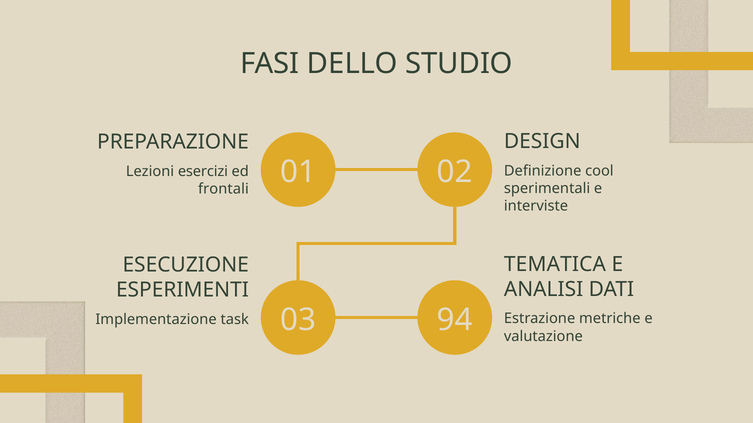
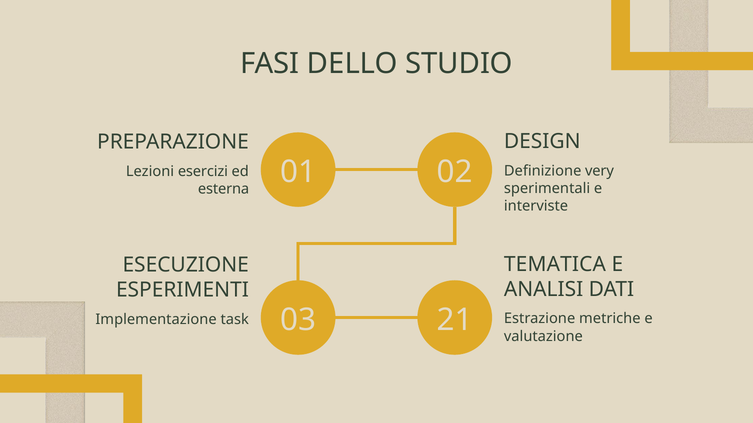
cool: cool -> very
frontali: frontali -> esterna
94: 94 -> 21
